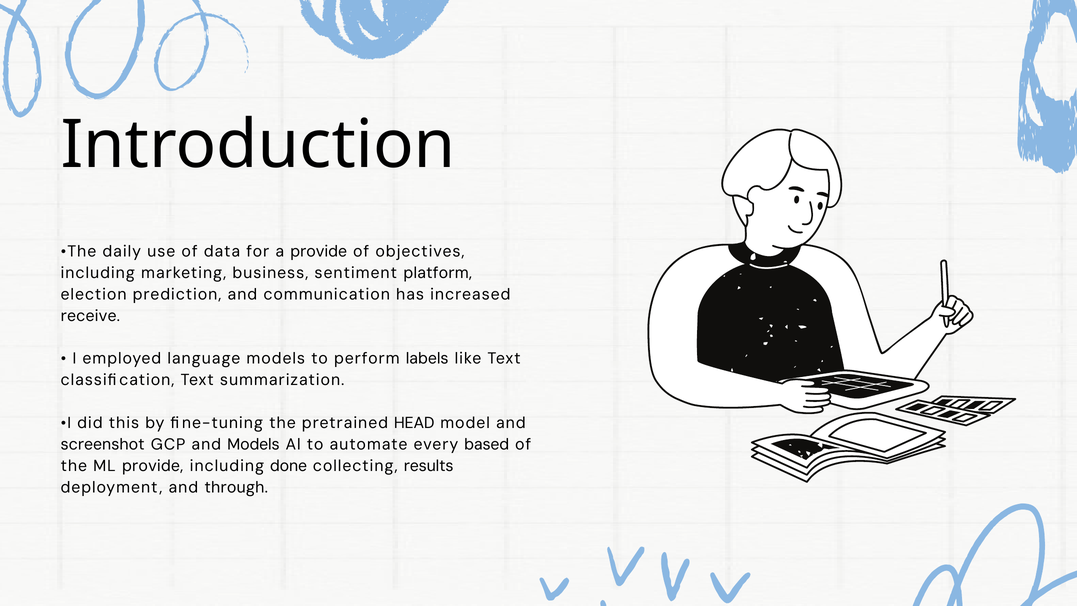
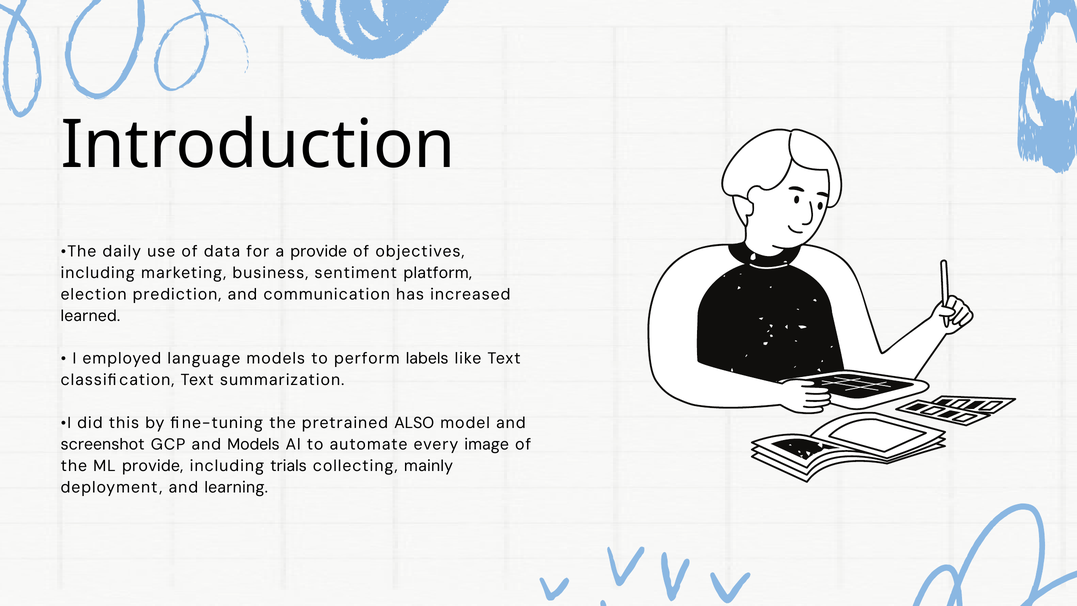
receive: receive -> learned
HEAD: HEAD -> ALSO
based: based -> image
done: done -> trials
results: results -> mainly
through: through -> learning
